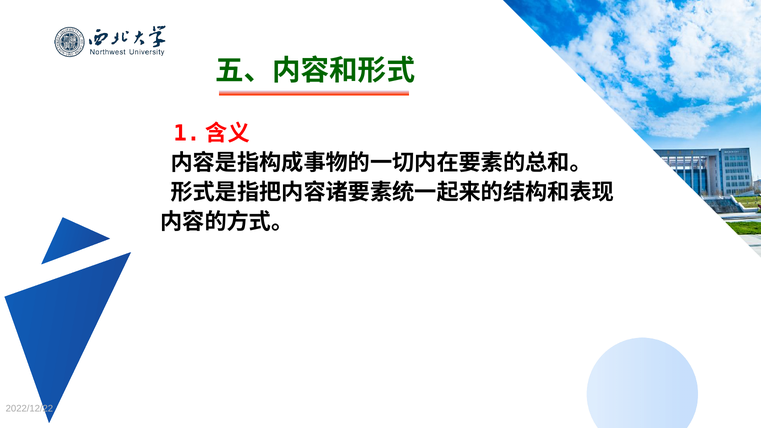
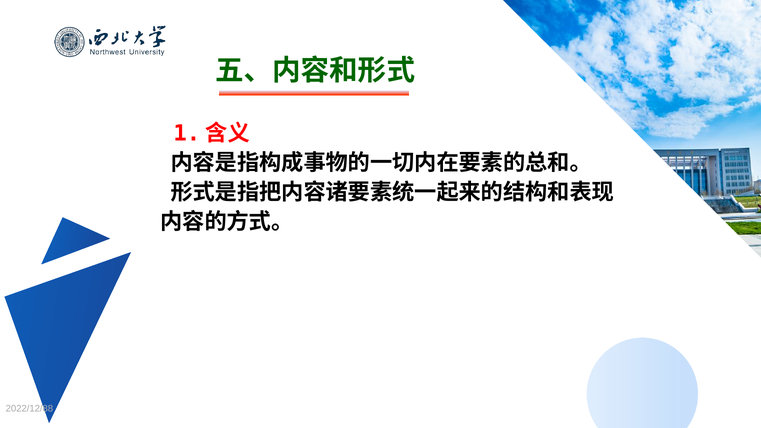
2022/12/22: 2022/12/22 -> 2022/12/88
